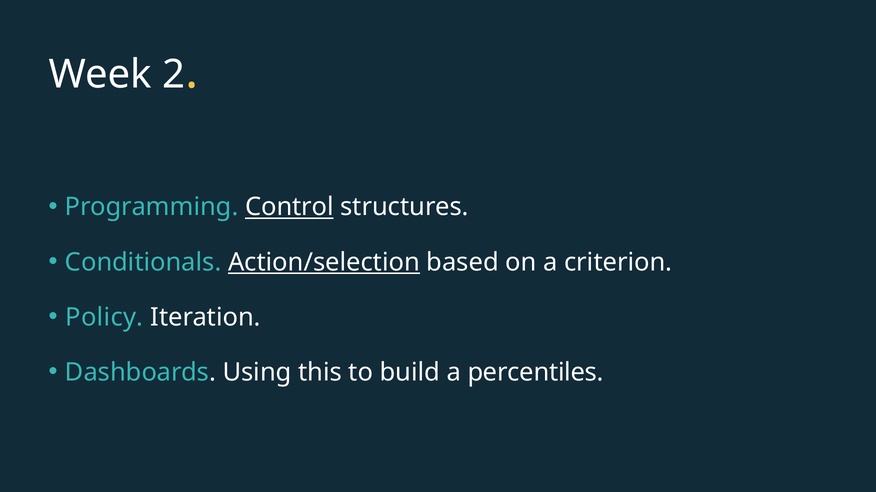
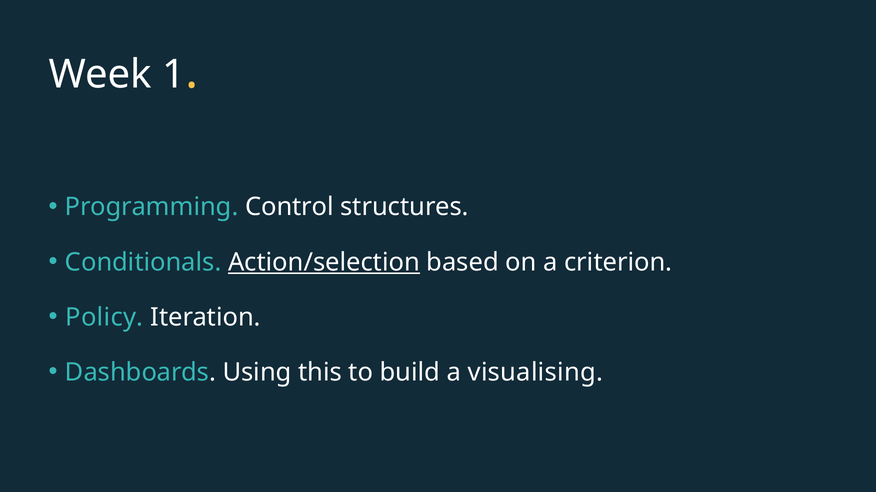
2: 2 -> 1
Control underline: present -> none
percentiles: percentiles -> visualising
